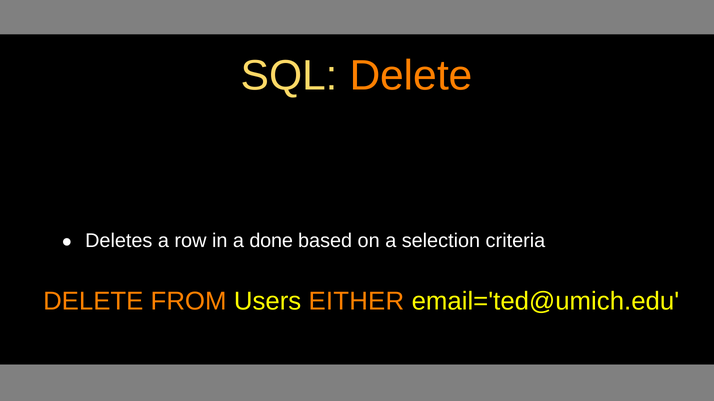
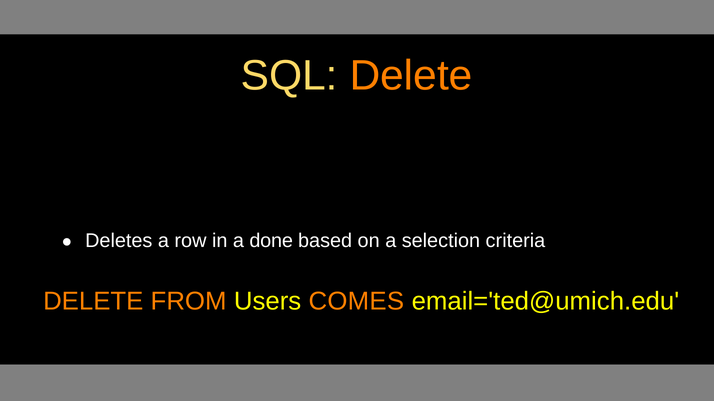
EITHER: EITHER -> COMES
